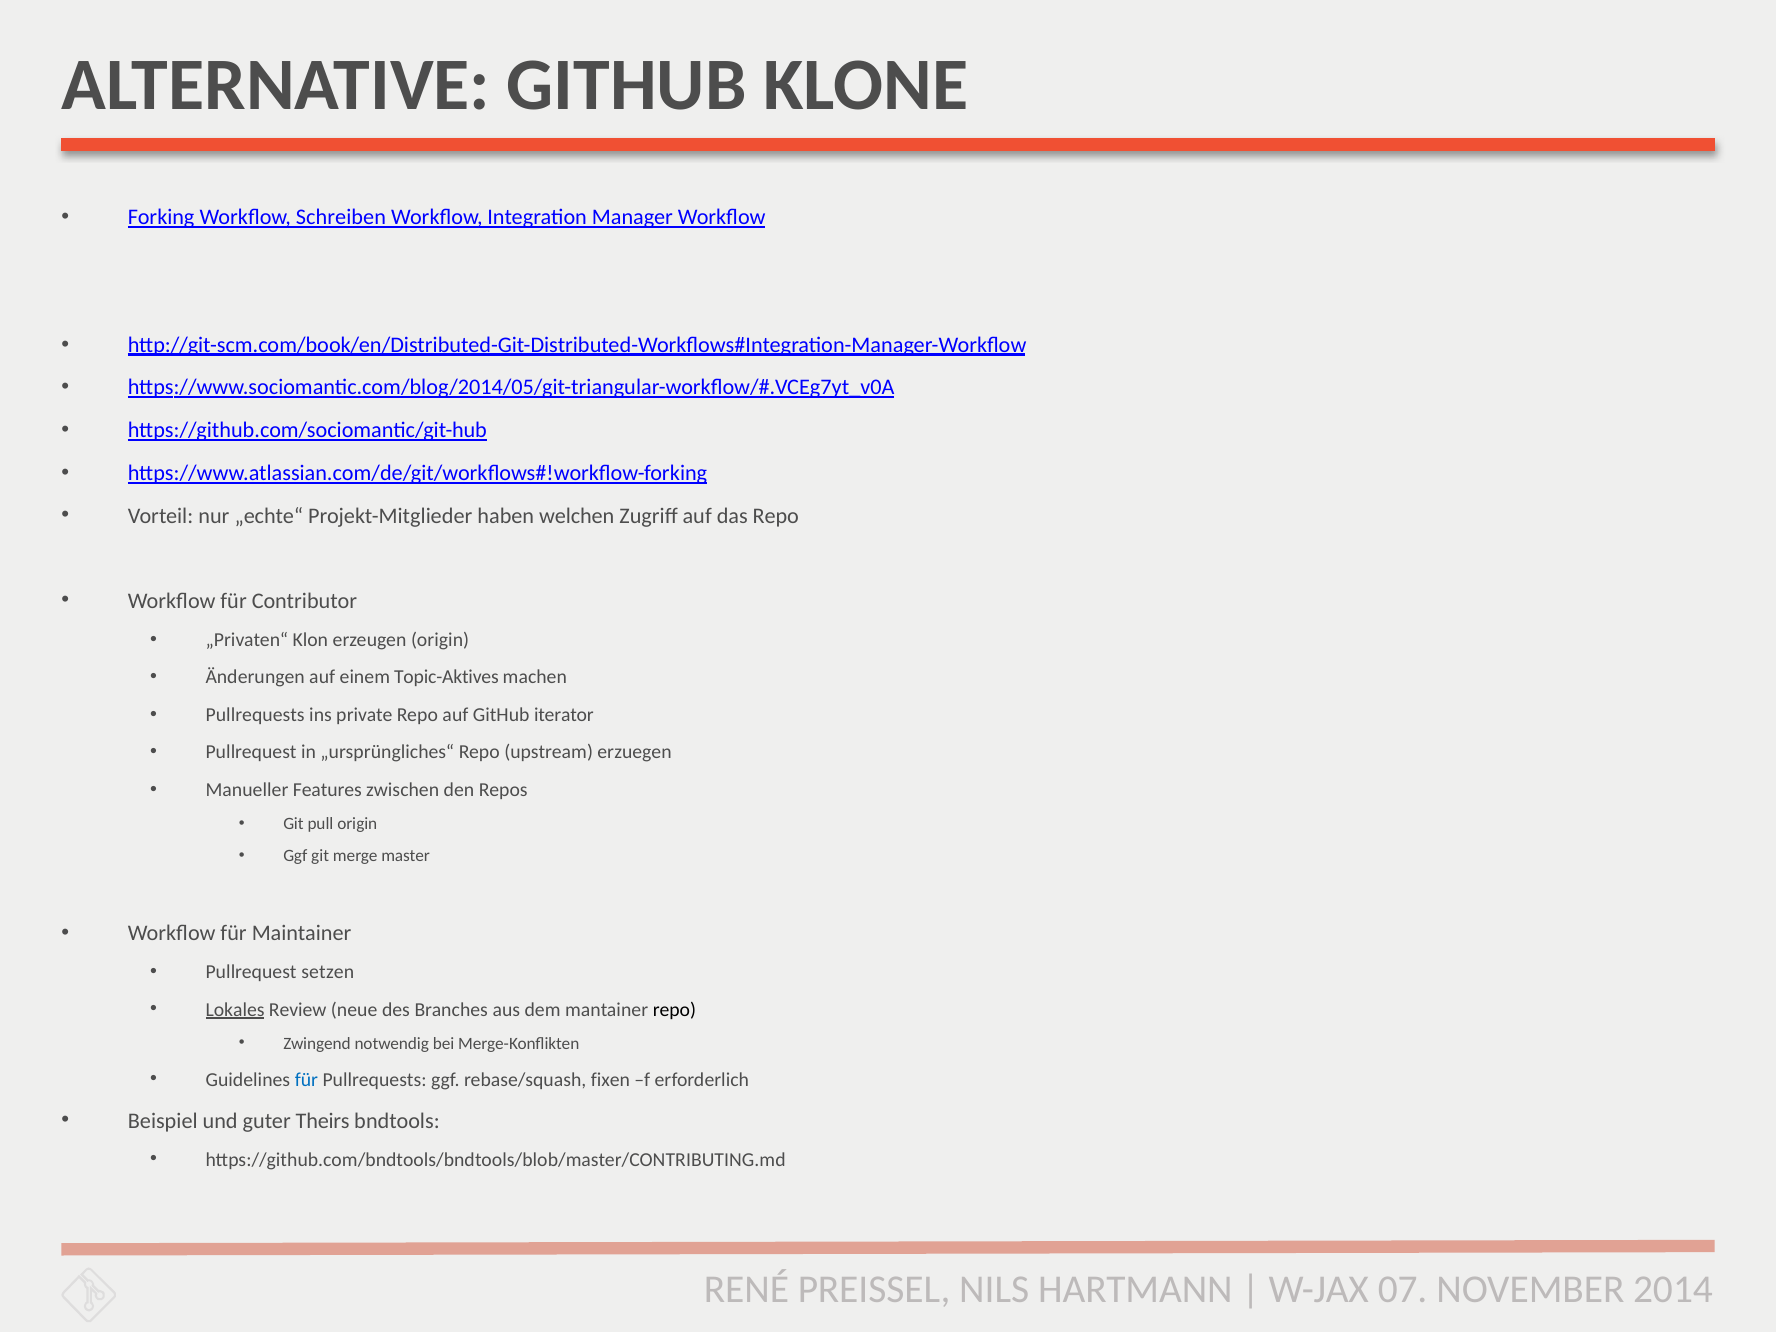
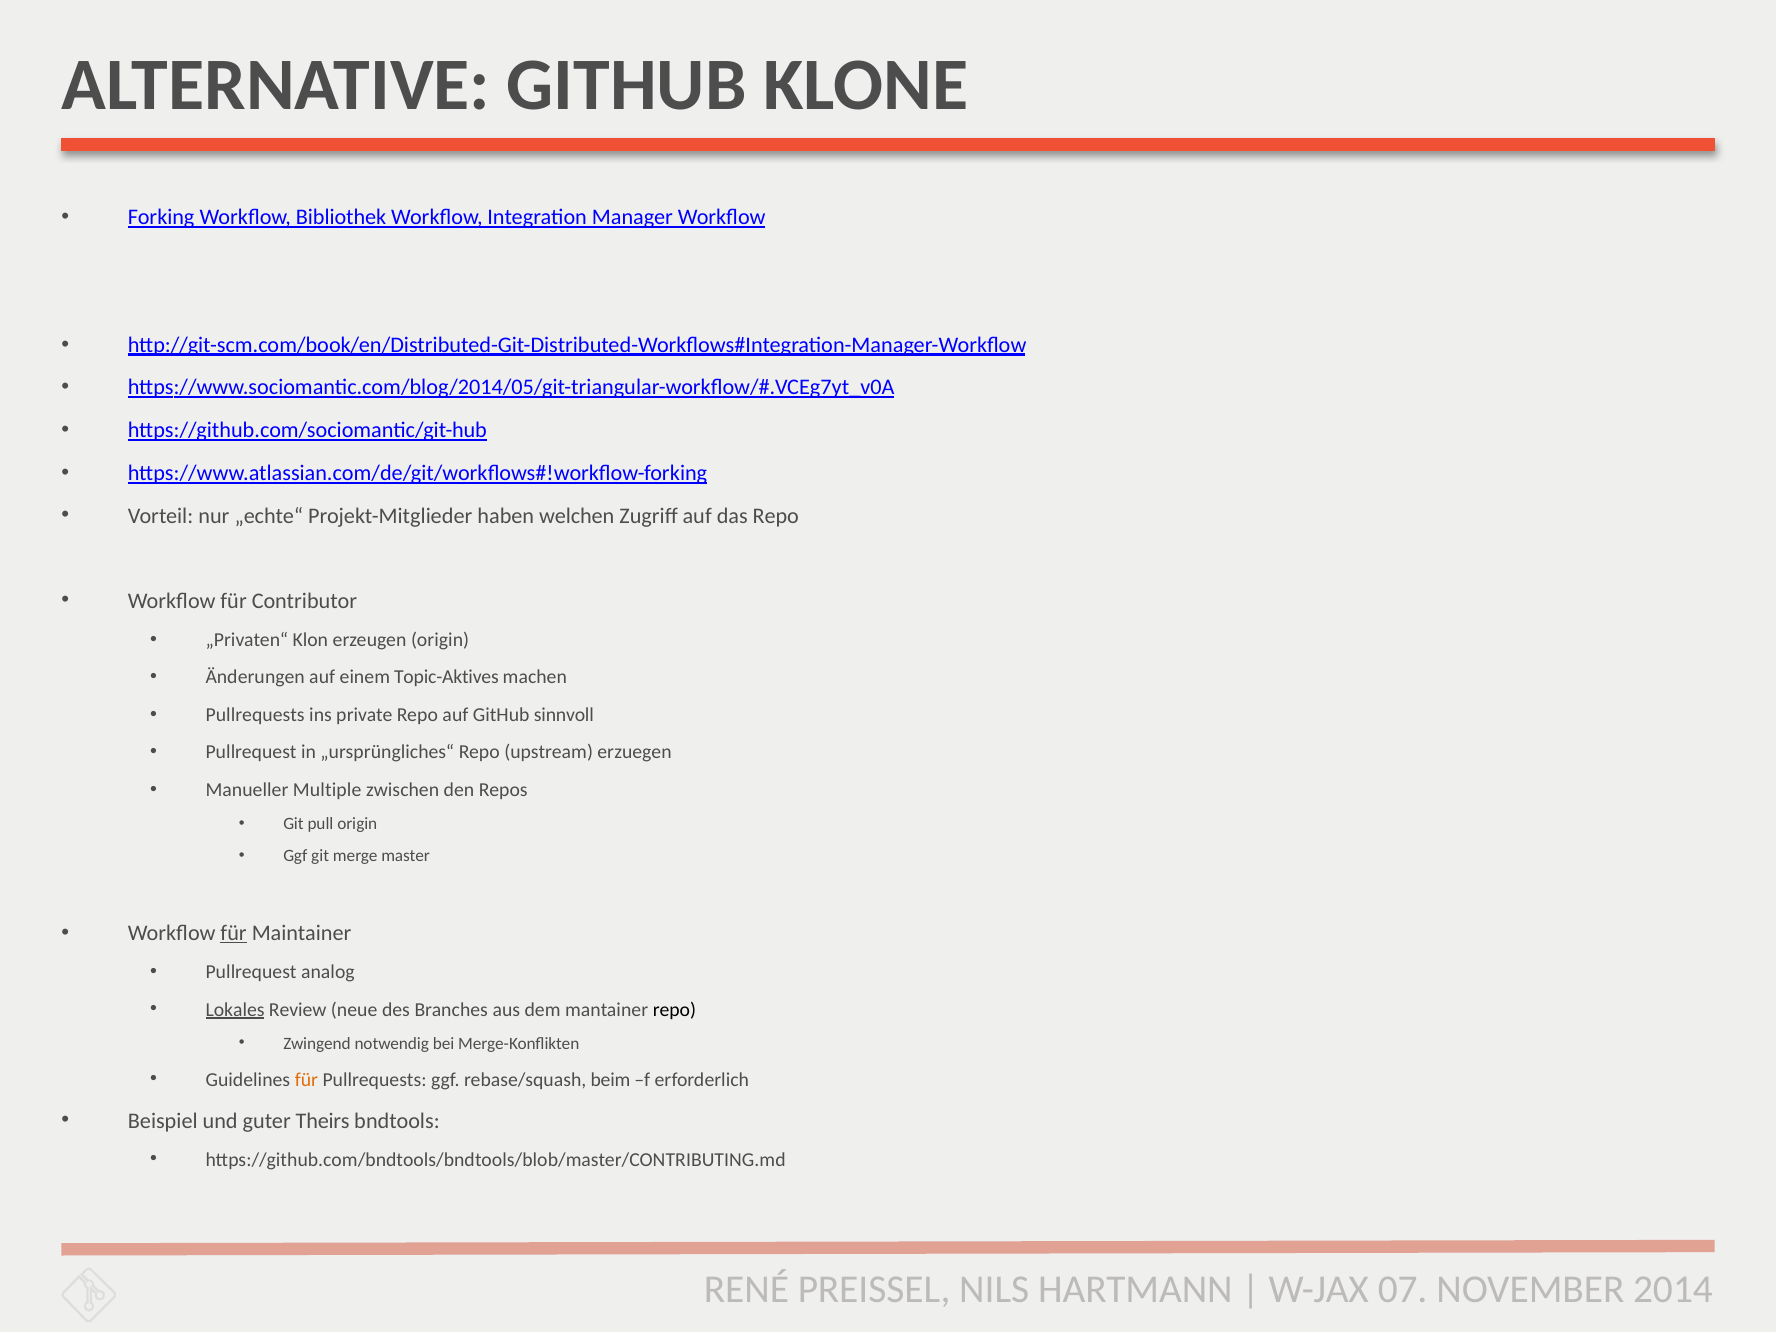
Schreiben: Schreiben -> Bibliothek
iterator: iterator -> sinnvoll
Features: Features -> Multiple
für at (234, 933) underline: none -> present
setzen: setzen -> analog
für at (306, 1080) colour: blue -> orange
fixen: fixen -> beim
